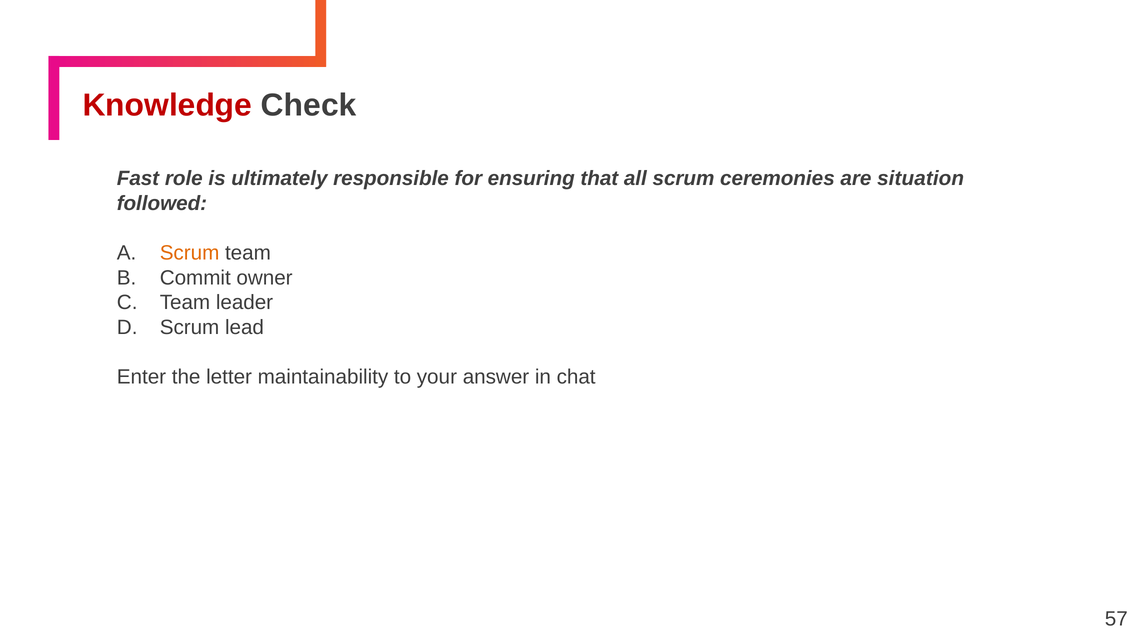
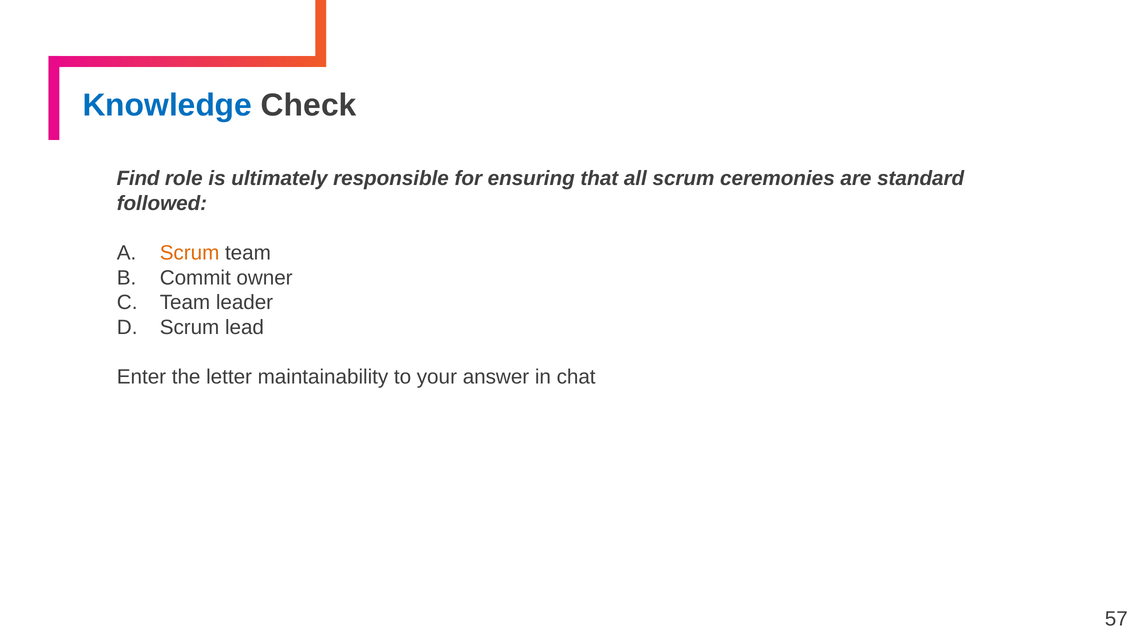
Knowledge colour: red -> blue
Fast: Fast -> Find
situation: situation -> standard
